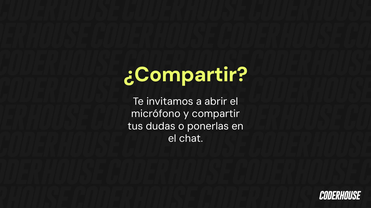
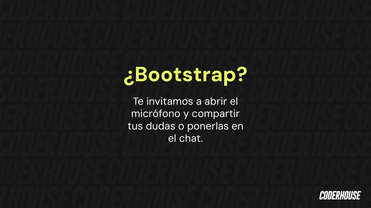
¿Compartir: ¿Compartir -> ¿Bootstrap
